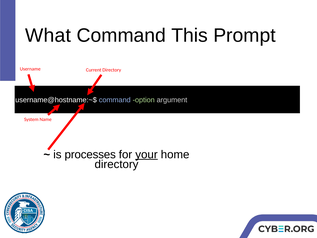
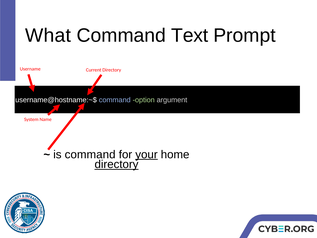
This: This -> Text
processes at (90, 154): processes -> command
directory at (117, 164) underline: none -> present
